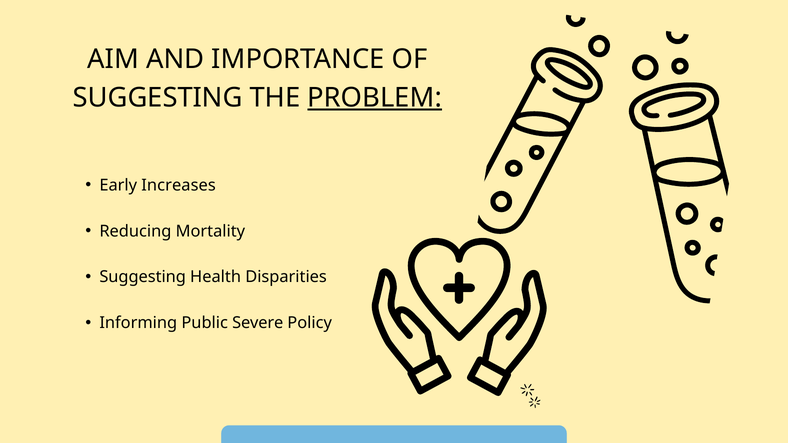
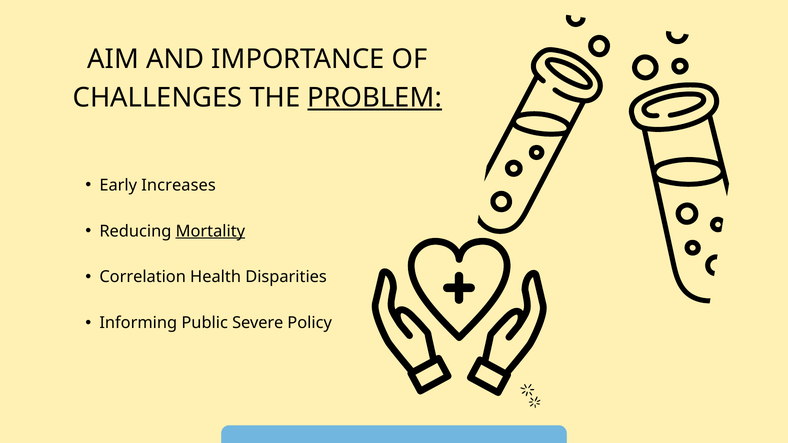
SUGGESTING at (158, 98): SUGGESTING -> CHALLENGES
Mortality underline: none -> present
Suggesting at (143, 277): Suggesting -> Correlation
